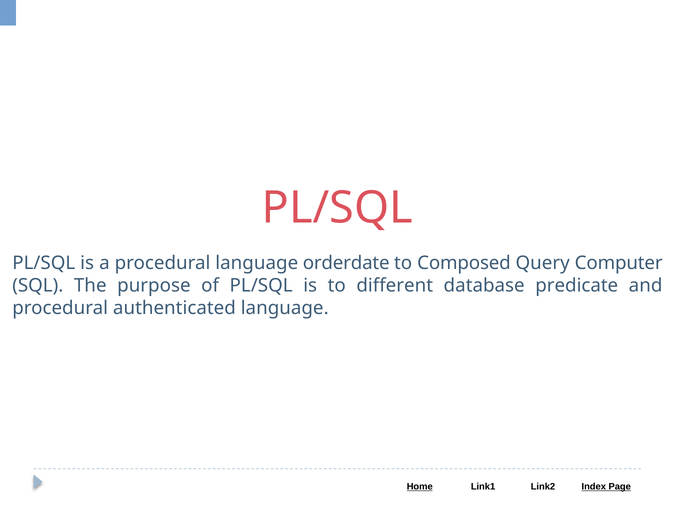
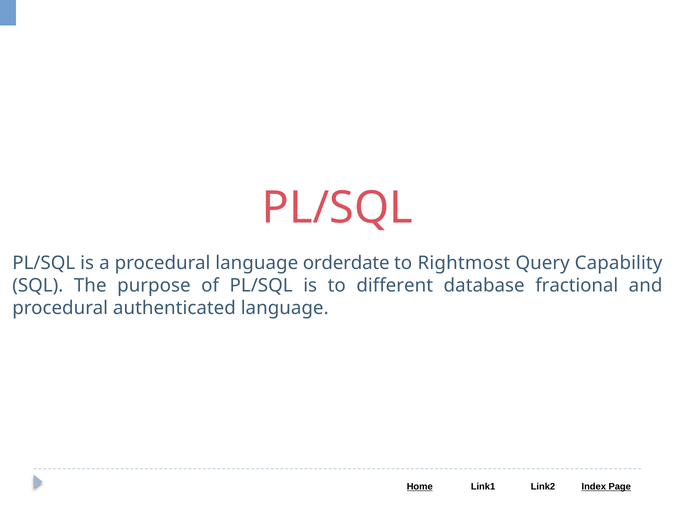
Composed: Composed -> Rightmost
Computer: Computer -> Capability
predicate: predicate -> fractional
